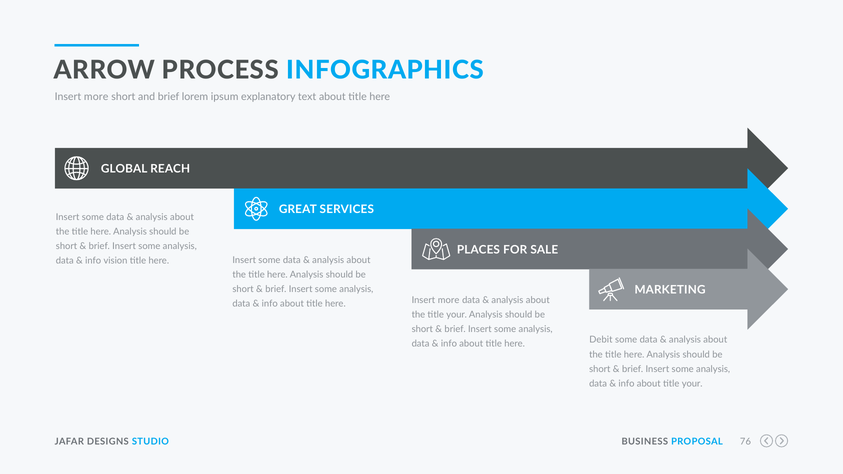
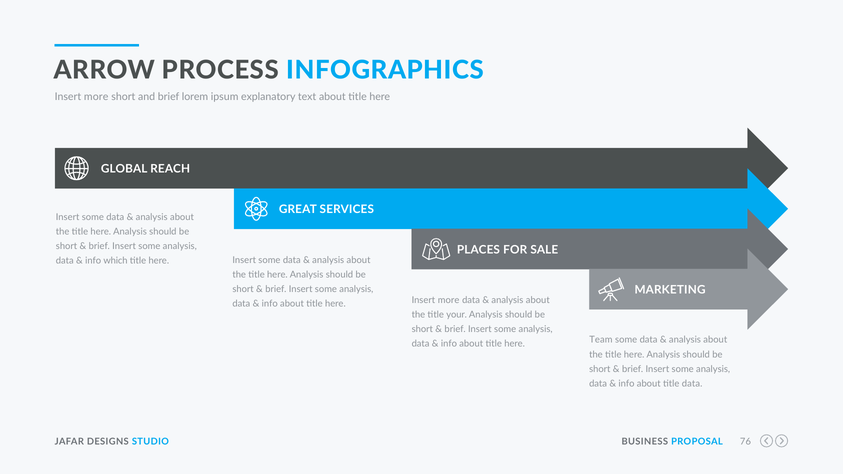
vision: vision -> which
Debit: Debit -> Team
about title your: your -> data
